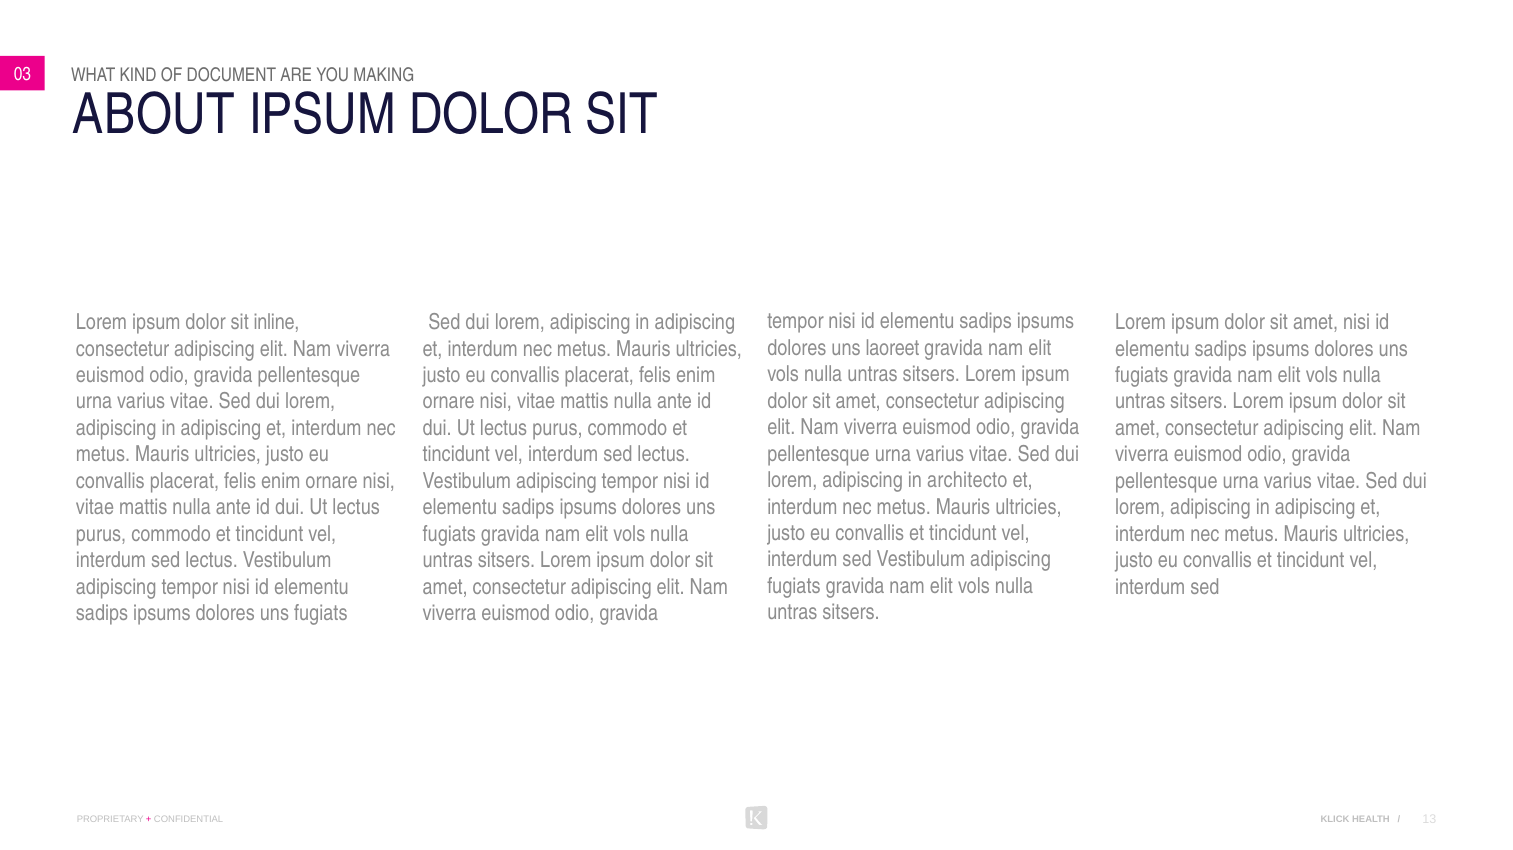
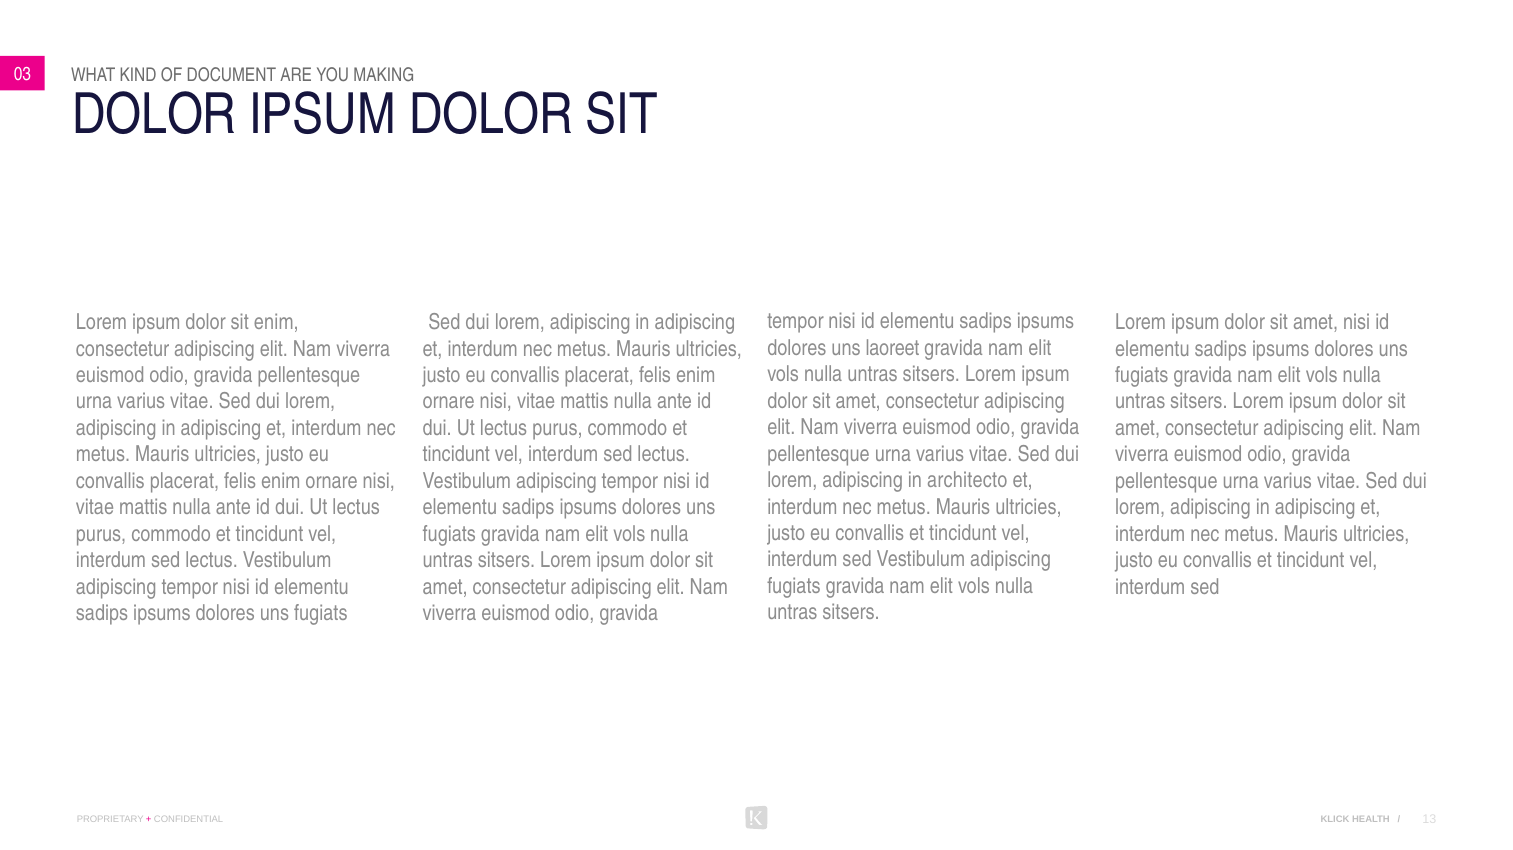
ABOUT at (154, 115): ABOUT -> DOLOR
sit inline: inline -> enim
